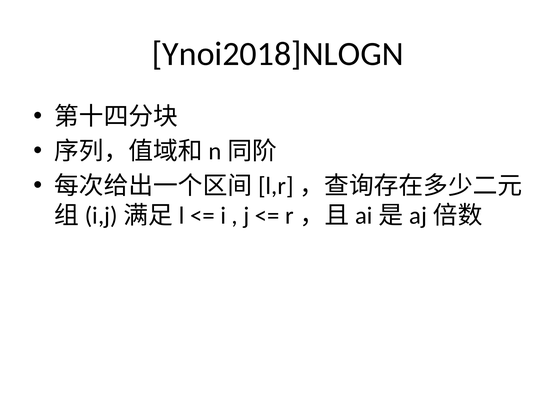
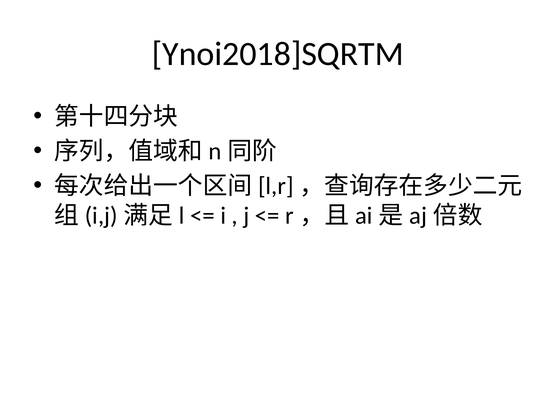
Ynoi2018]NLOGN: Ynoi2018]NLOGN -> Ynoi2018]SQRTM
